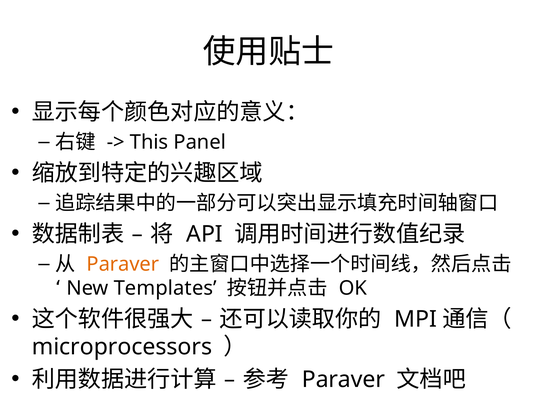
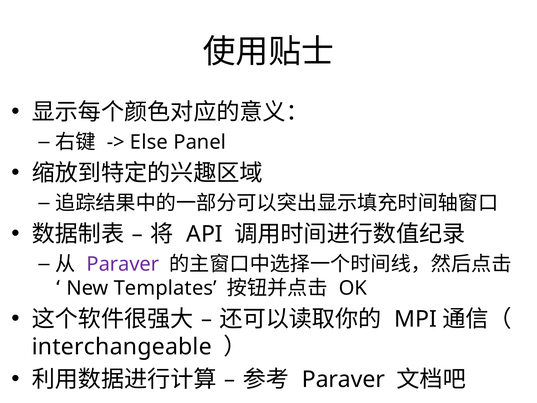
This: This -> Else
Paraver at (123, 264) colour: orange -> purple
microprocessors: microprocessors -> interchangeable
